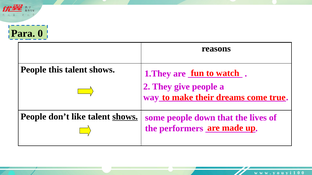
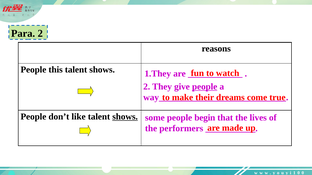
Para 0: 0 -> 2
people at (205, 87) underline: none -> present
down: down -> begin
